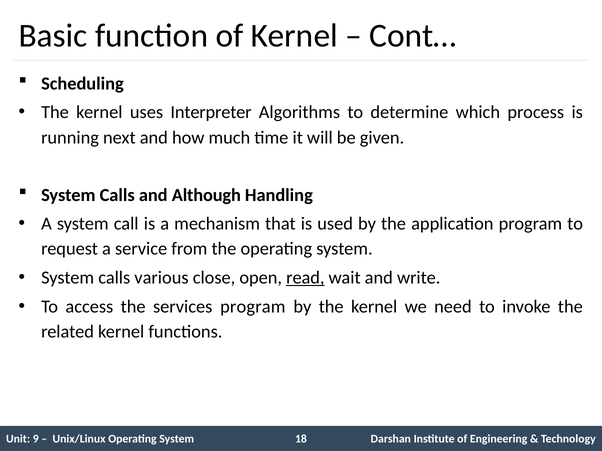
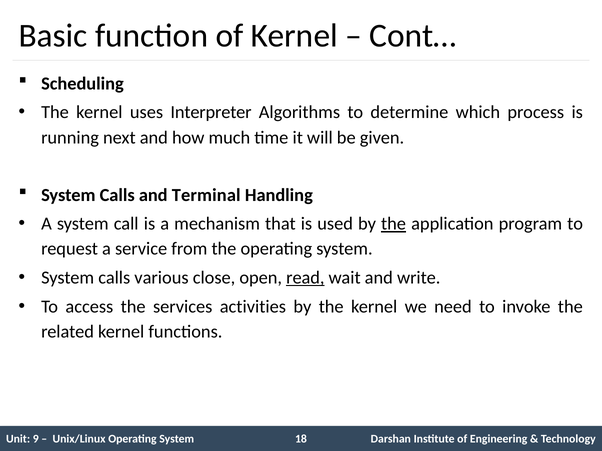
Although: Although -> Terminal
the at (394, 224) underline: none -> present
services program: program -> activities
